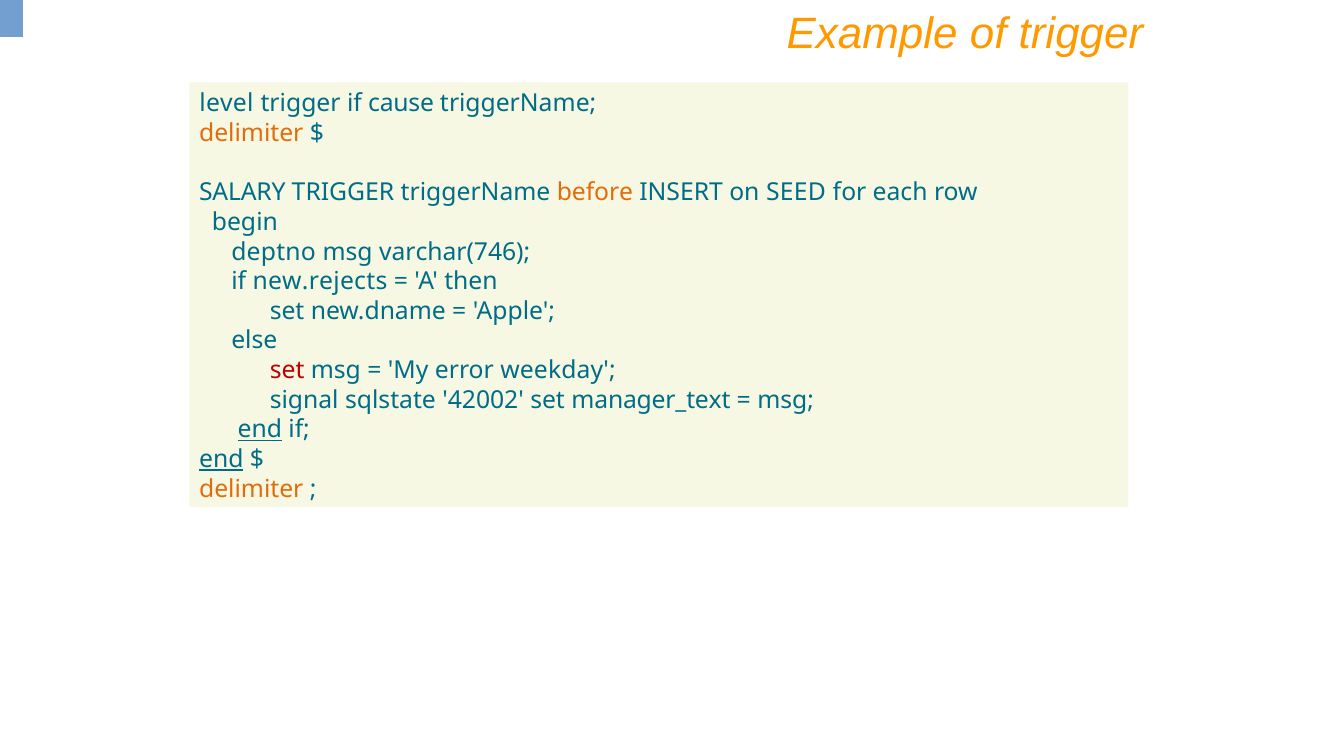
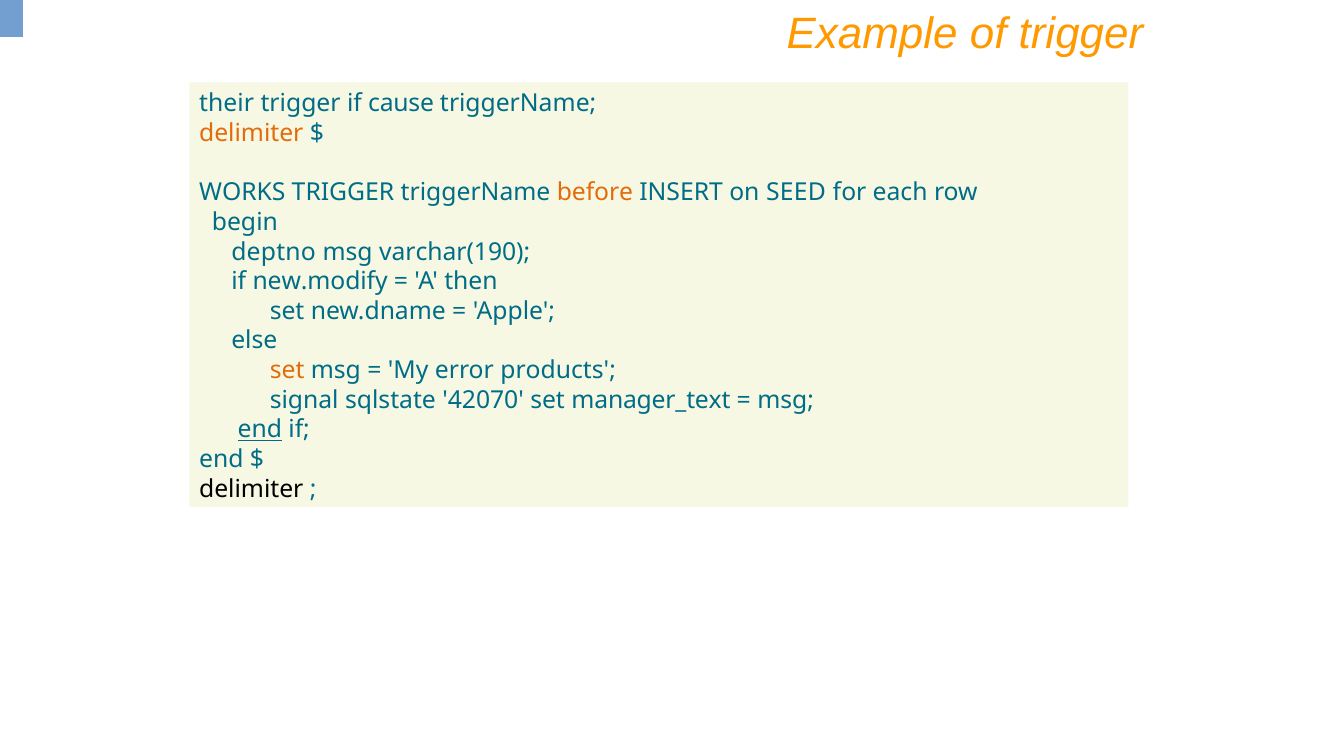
level: level -> their
SALARY: SALARY -> WORKS
varchar(746: varchar(746 -> varchar(190
new.rejects: new.rejects -> new.modify
set at (287, 371) colour: red -> orange
weekday: weekday -> products
42002: 42002 -> 42070
end at (221, 460) underline: present -> none
delimiter at (251, 489) colour: orange -> black
